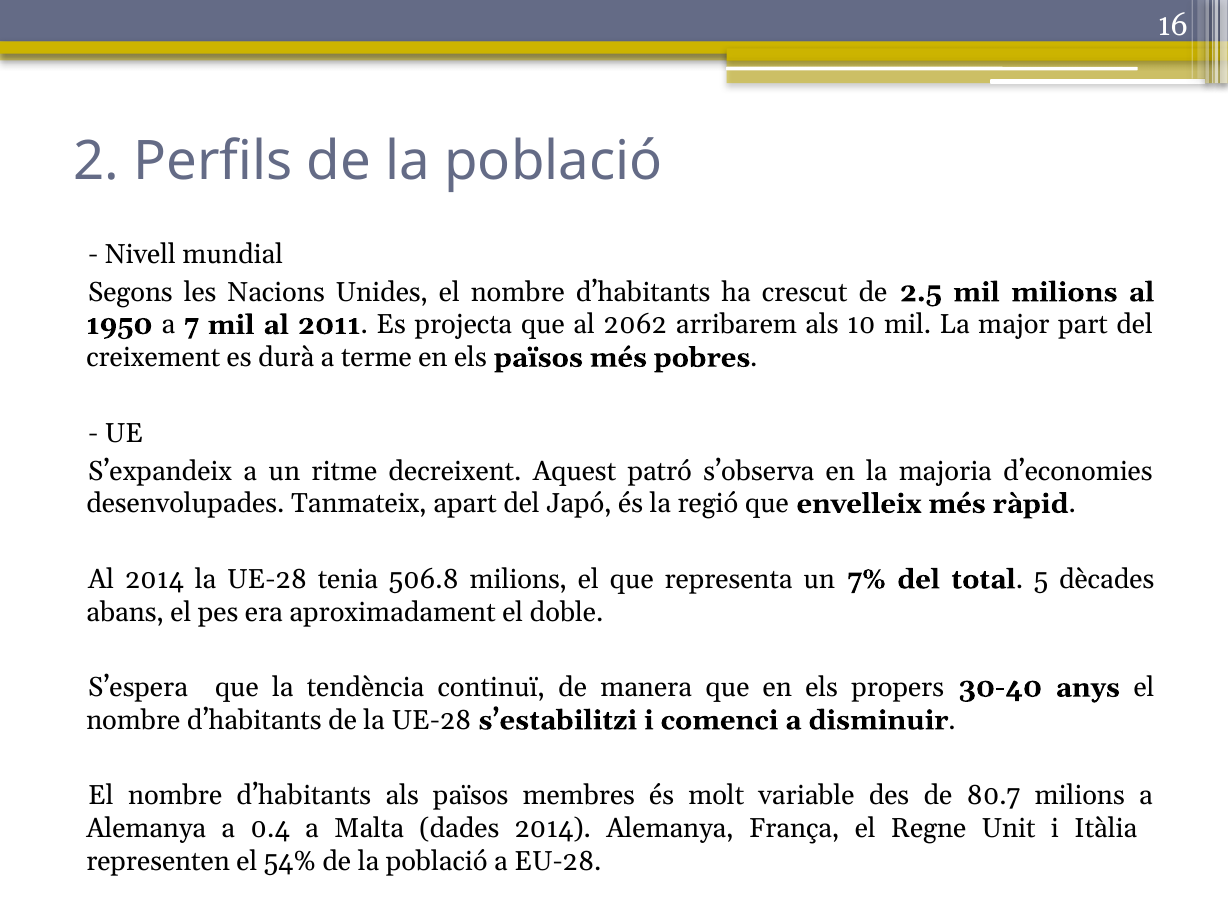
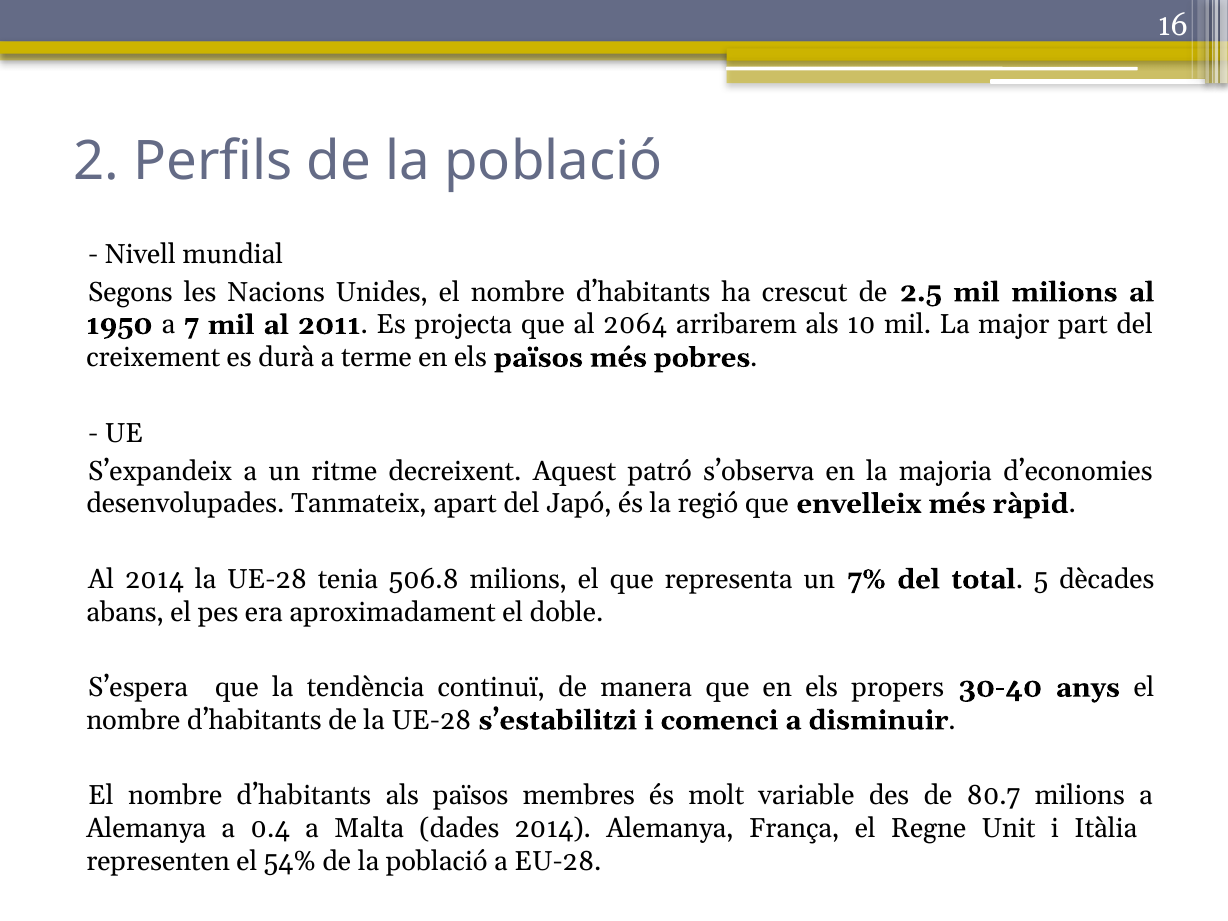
2062: 2062 -> 2064
